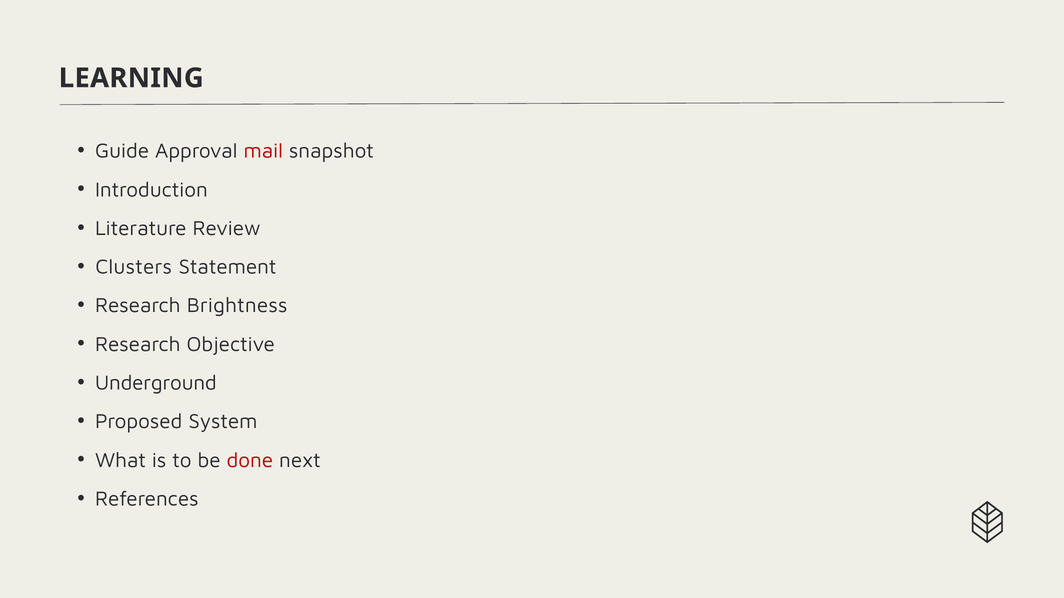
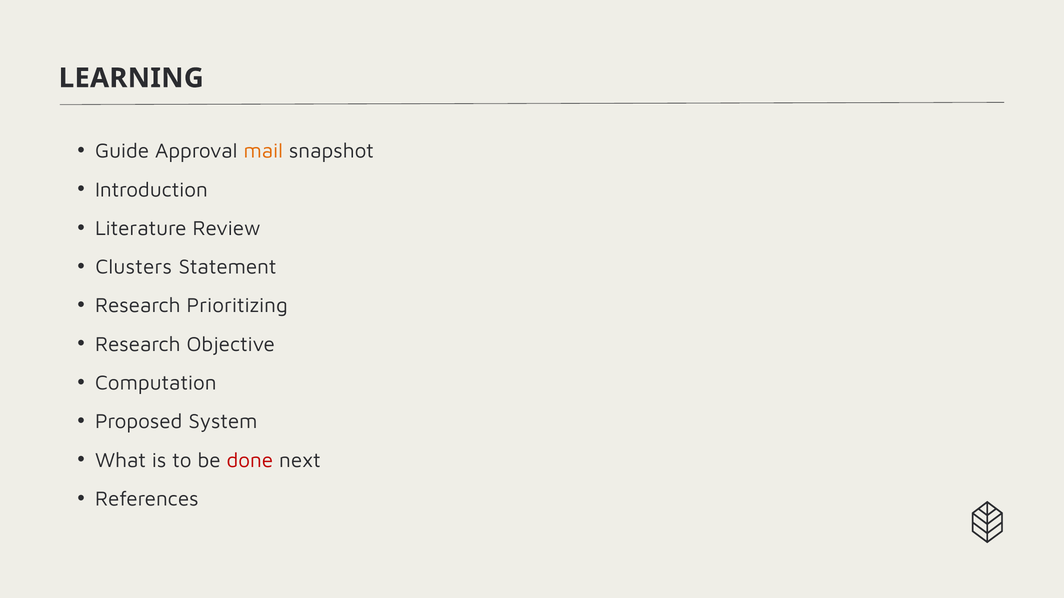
mail colour: red -> orange
Brightness: Brightness -> Prioritizing
Underground: Underground -> Computation
